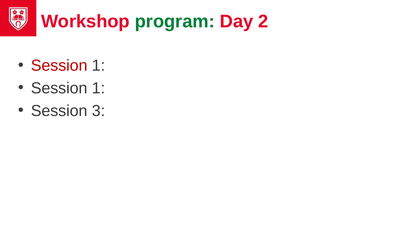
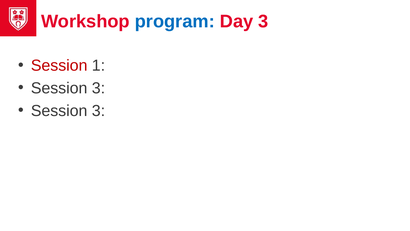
program colour: green -> blue
Day 2: 2 -> 3
1 at (98, 88): 1 -> 3
